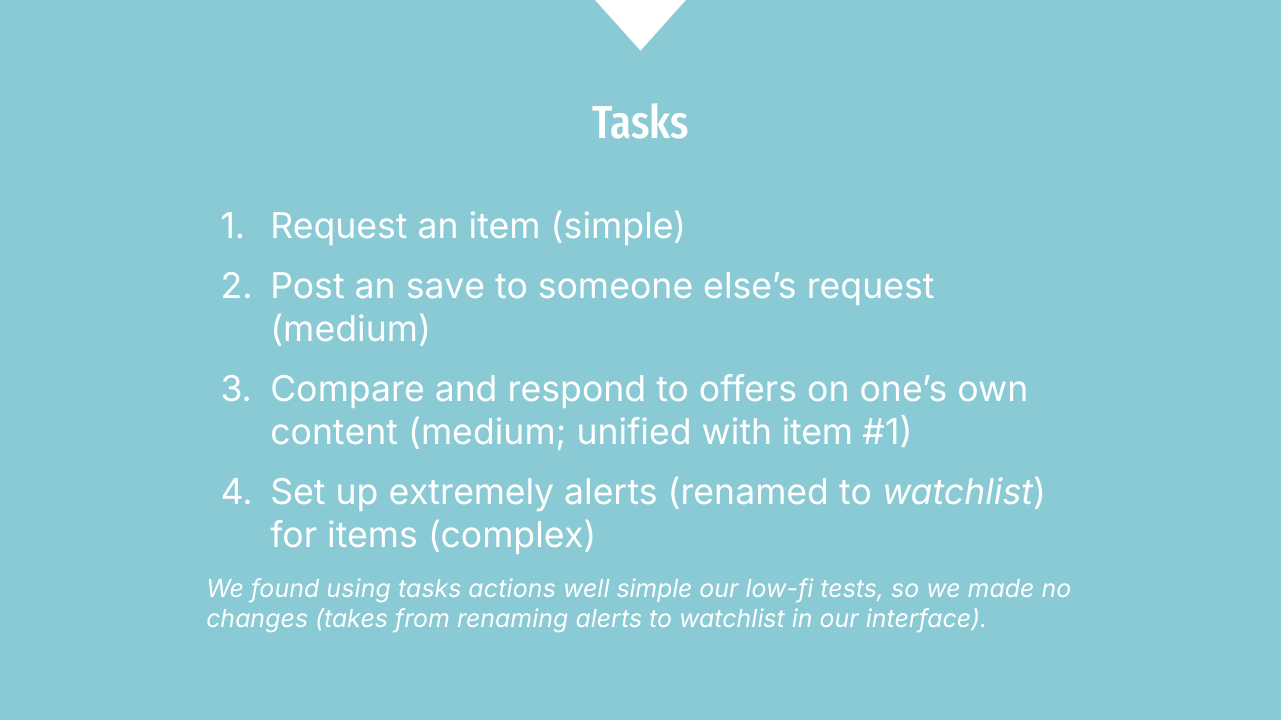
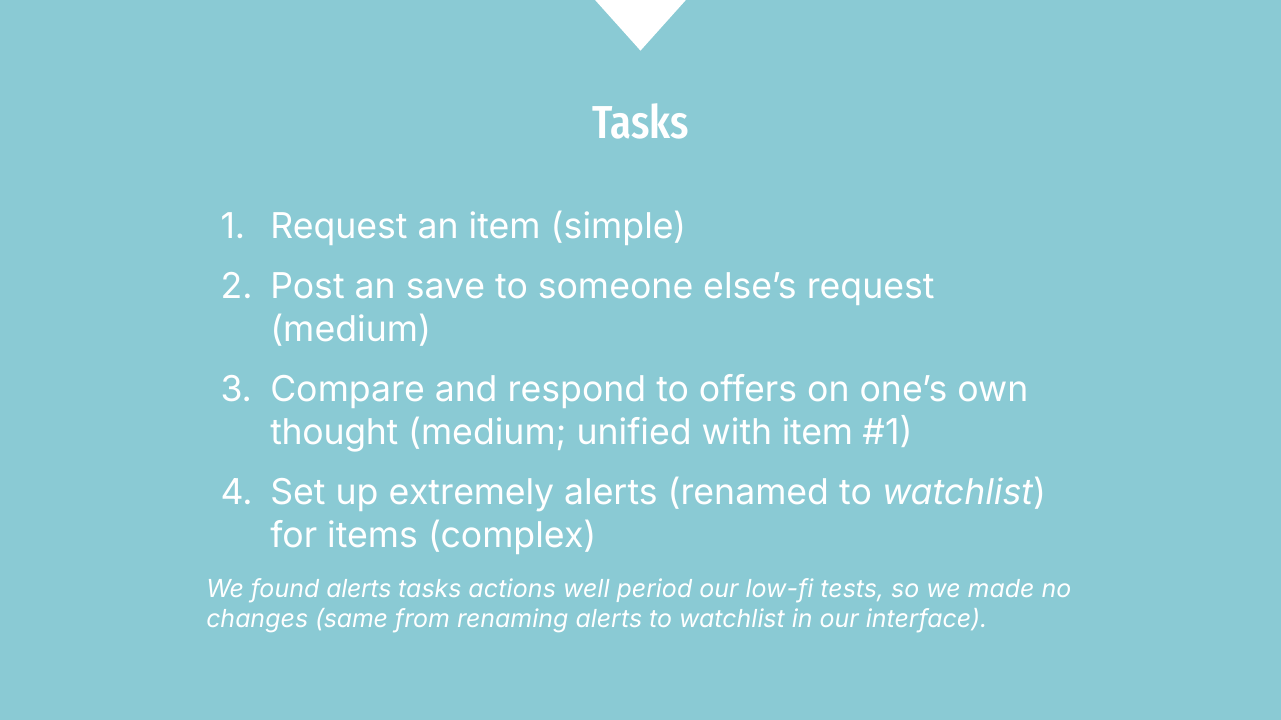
content: content -> thought
found using: using -> alerts
well simple: simple -> period
takes: takes -> same
